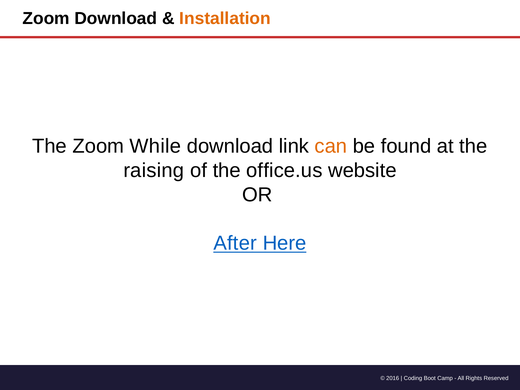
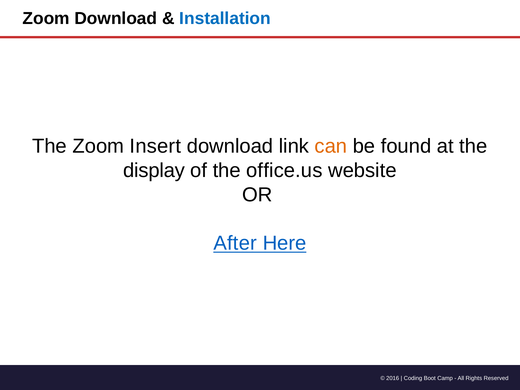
Installation colour: orange -> blue
While: While -> Insert
raising: raising -> display
